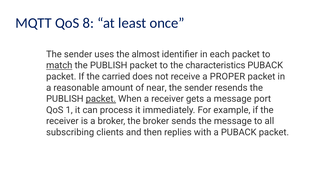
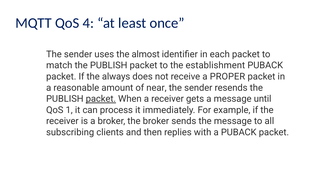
8: 8 -> 4
match underline: present -> none
characteristics: characteristics -> establishment
carried: carried -> always
port: port -> until
